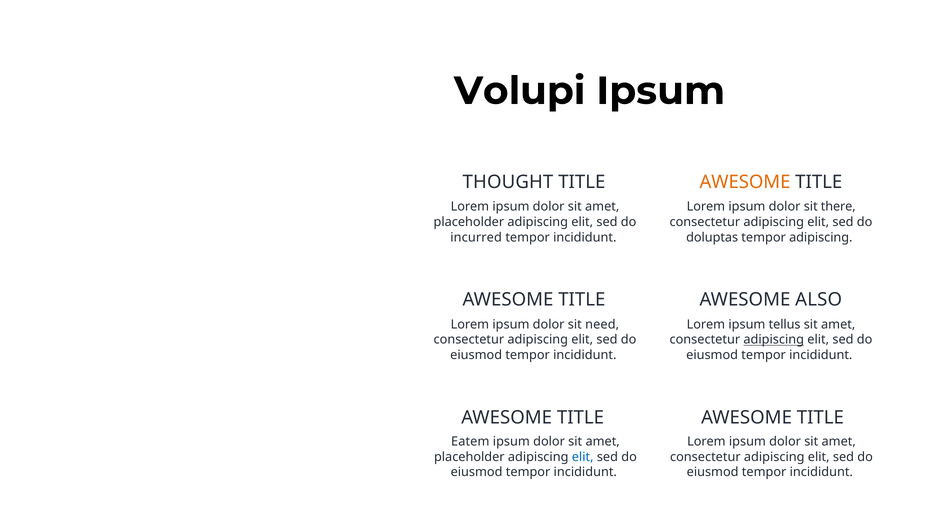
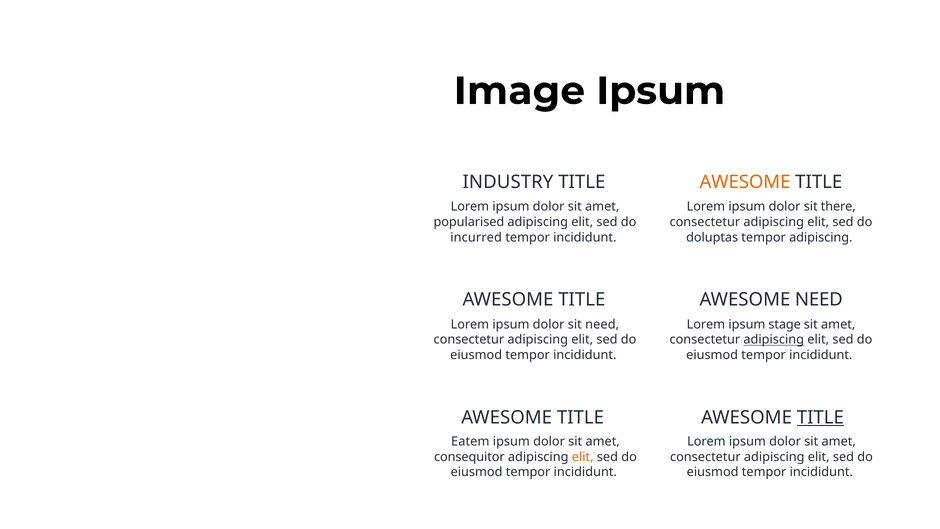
Volupi: Volupi -> Image
THOUGHT: THOUGHT -> INDUSTRY
placeholder at (469, 222): placeholder -> popularised
AWESOME ALSO: ALSO -> NEED
tellus: tellus -> stage
TITLE at (820, 417) underline: none -> present
placeholder at (469, 457): placeholder -> consequitor
elit at (583, 457) colour: blue -> orange
